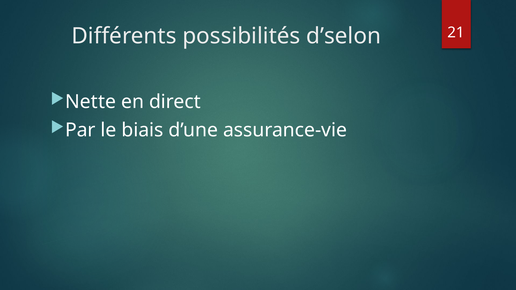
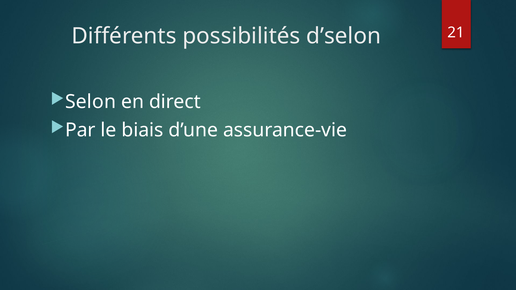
Nette: Nette -> Selon
